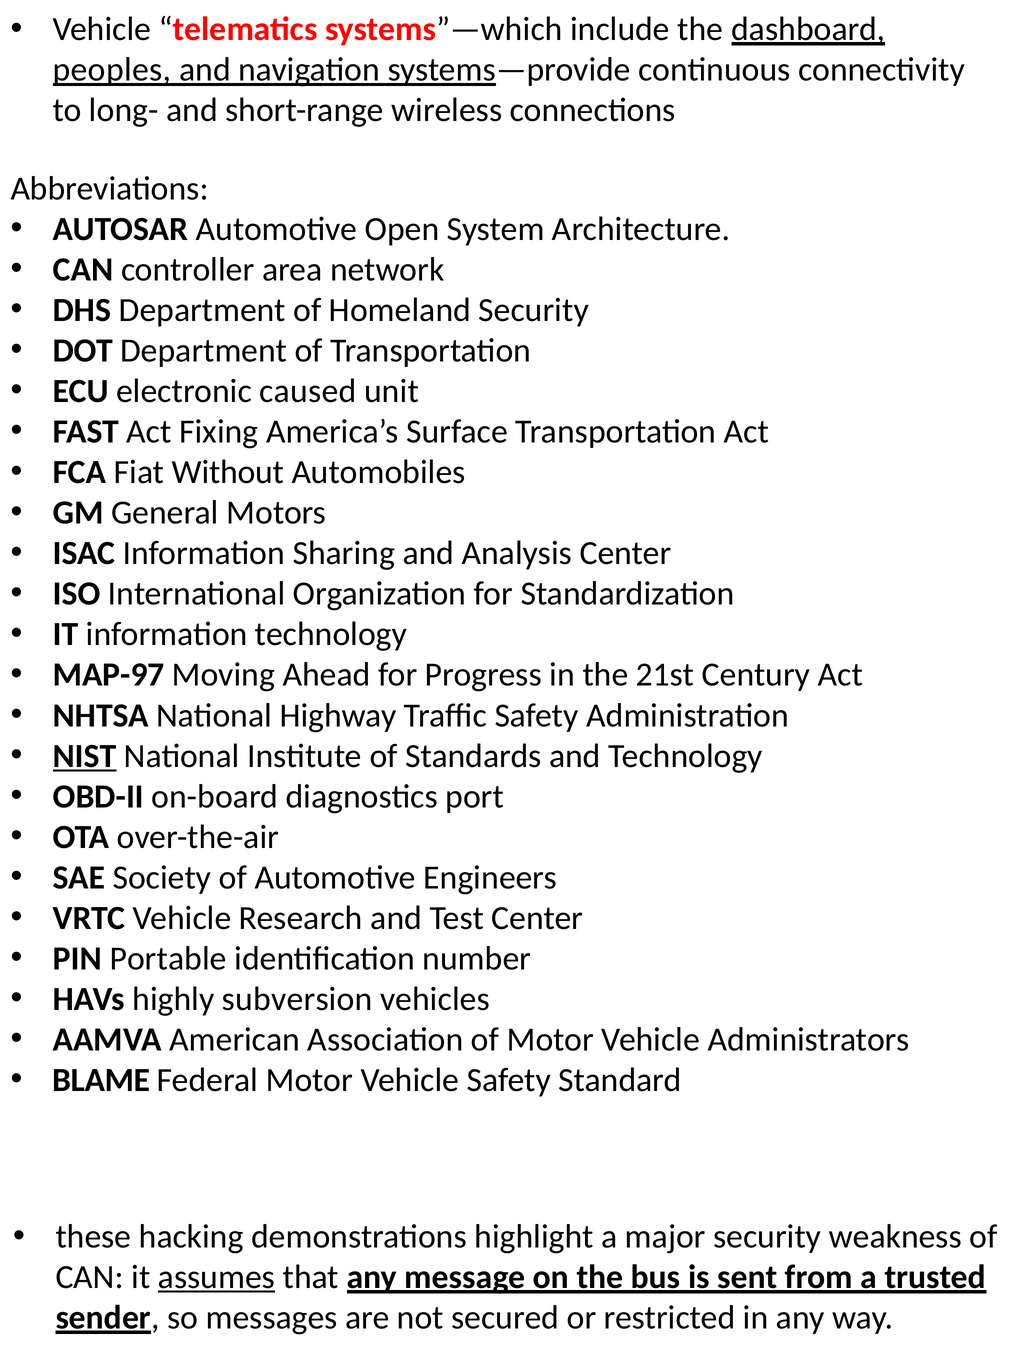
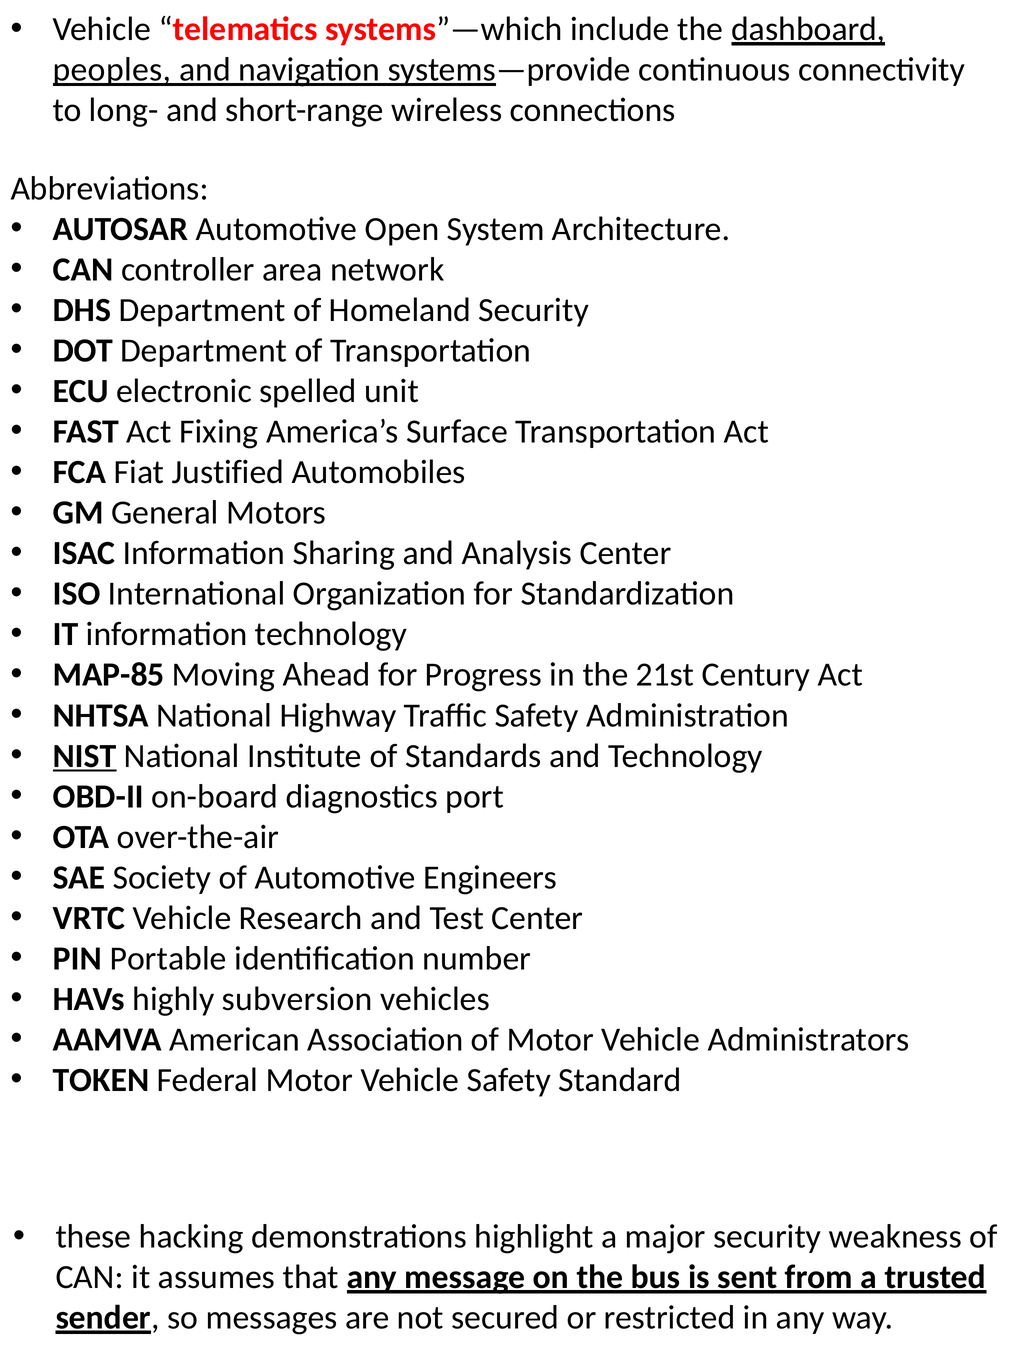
caused: caused -> spelled
Without: Without -> Justified
MAP-97: MAP-97 -> MAP-85
BLAME: BLAME -> TOKEN
assumes underline: present -> none
